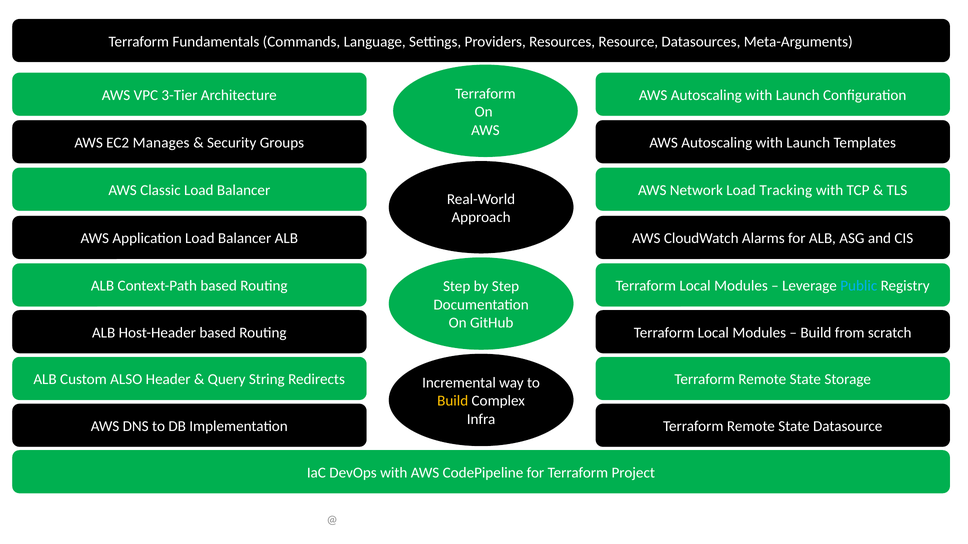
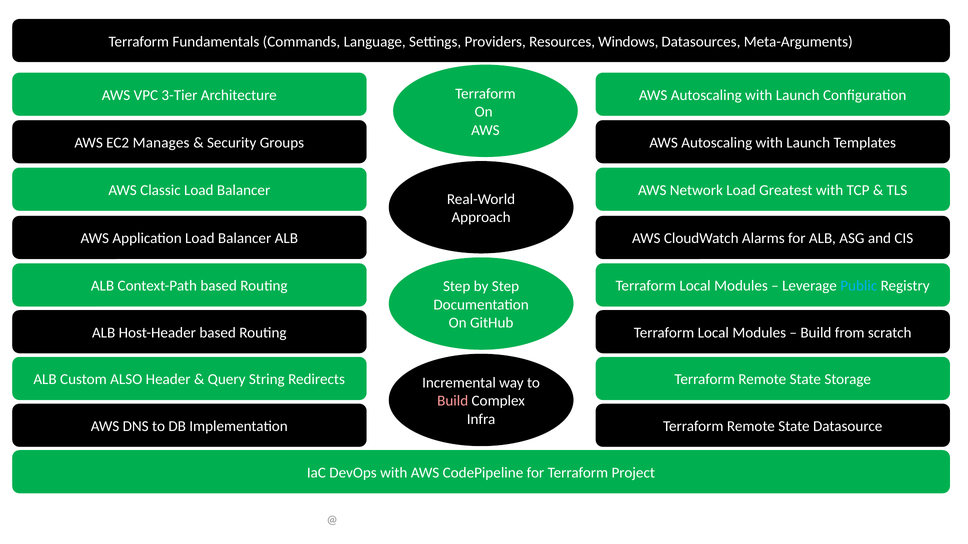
Resource: Resource -> Windows
Tracking: Tracking -> Greatest
Build at (453, 401) colour: yellow -> pink
